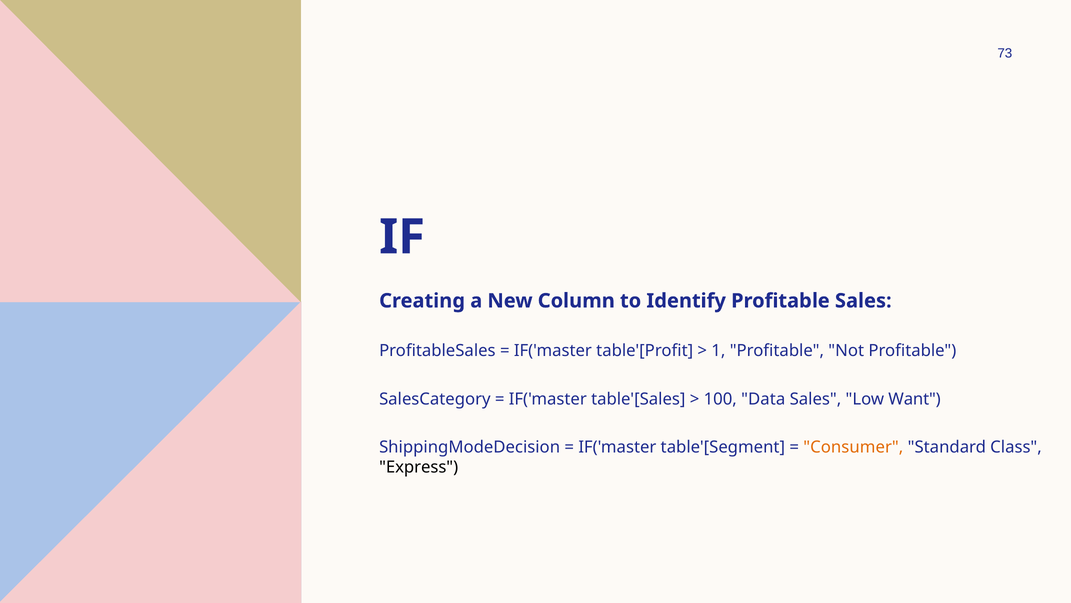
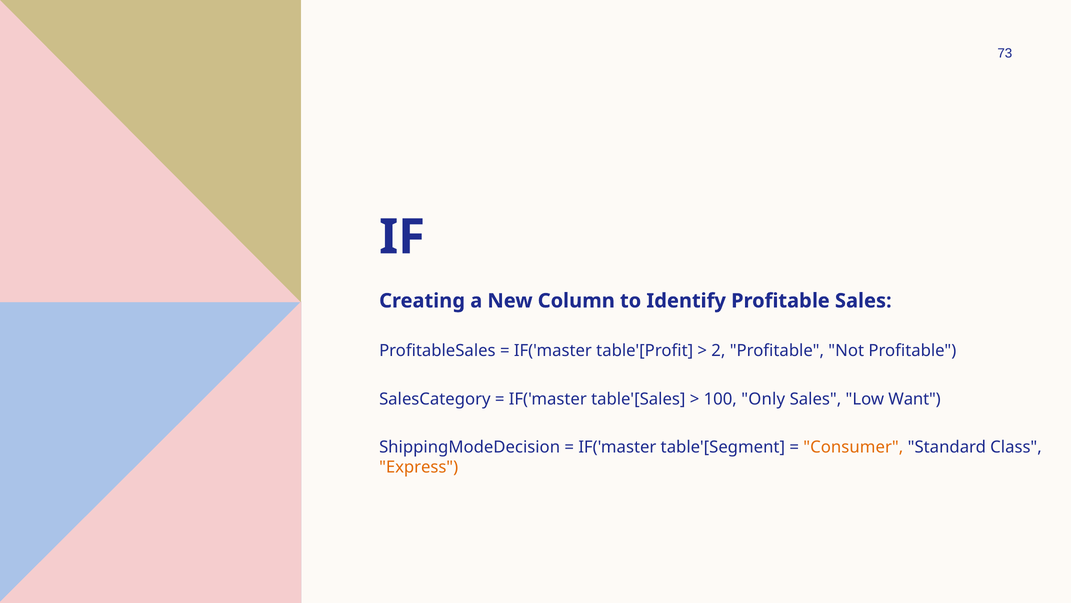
1: 1 -> 2
Data: Data -> Only
Express colour: black -> orange
